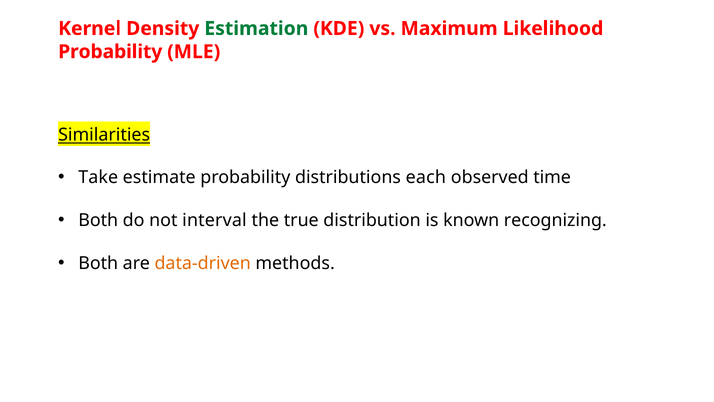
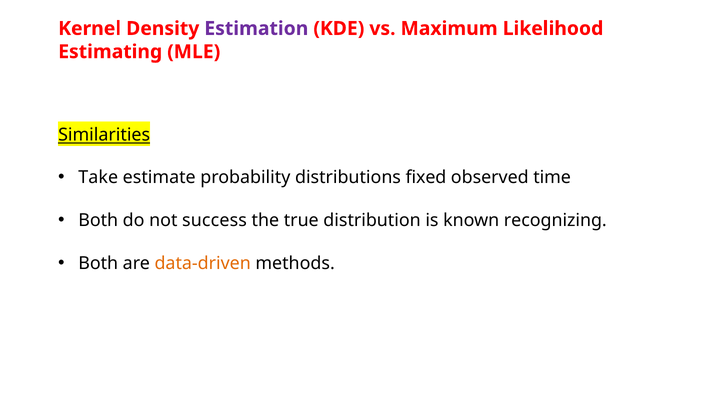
Estimation colour: green -> purple
Probability at (110, 52): Probability -> Estimating
each: each -> fixed
interval: interval -> success
